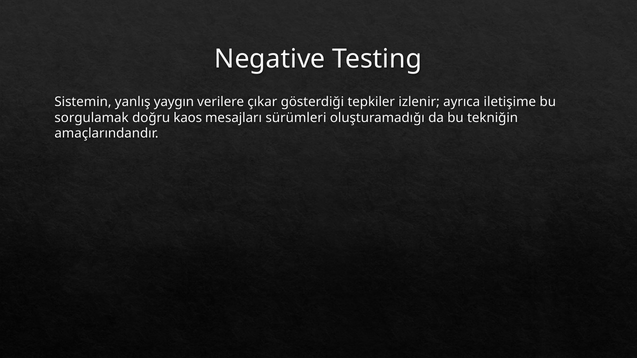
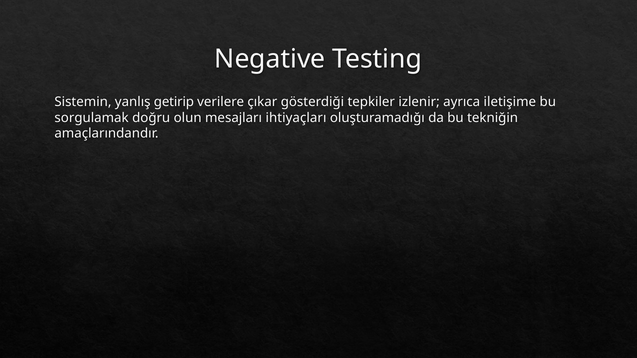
yaygın: yaygın -> getirip
kaos: kaos -> olun
sürümleri: sürümleri -> ihtiyaçları
